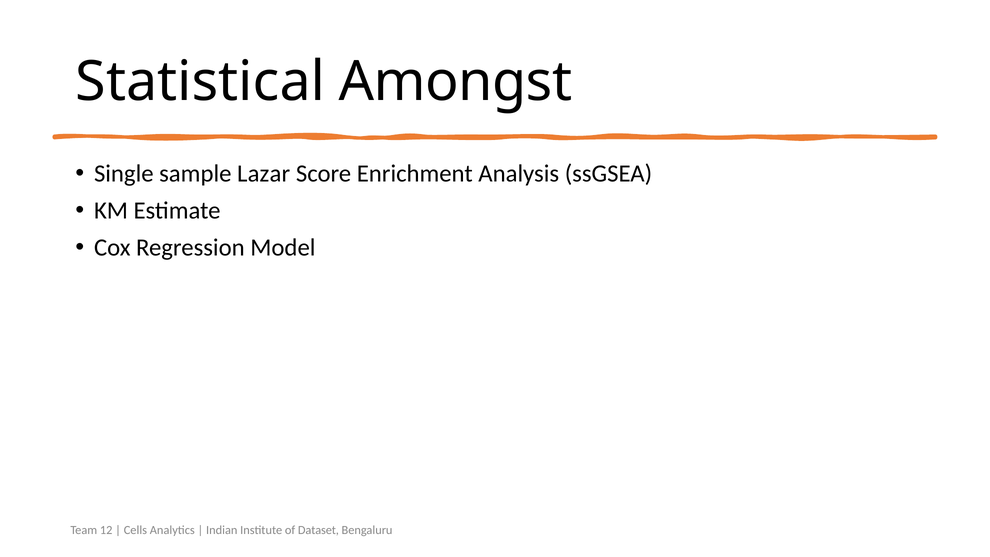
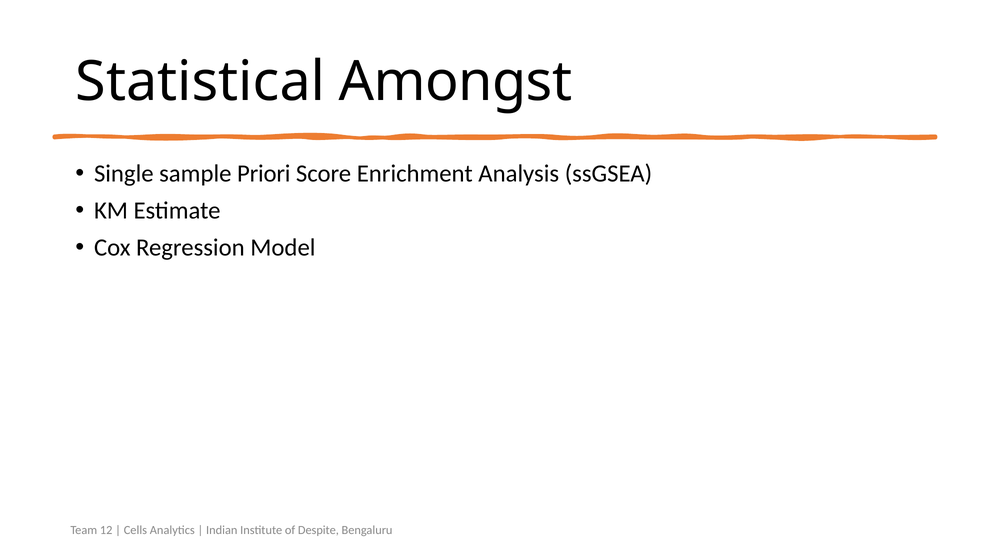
Lazar: Lazar -> Priori
Dataset: Dataset -> Despite
